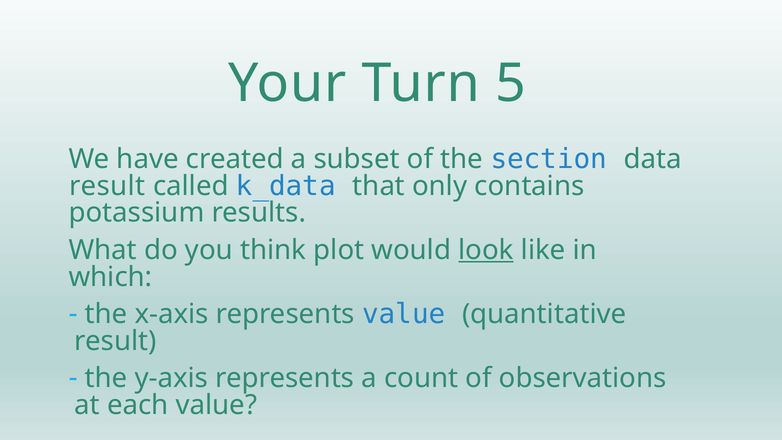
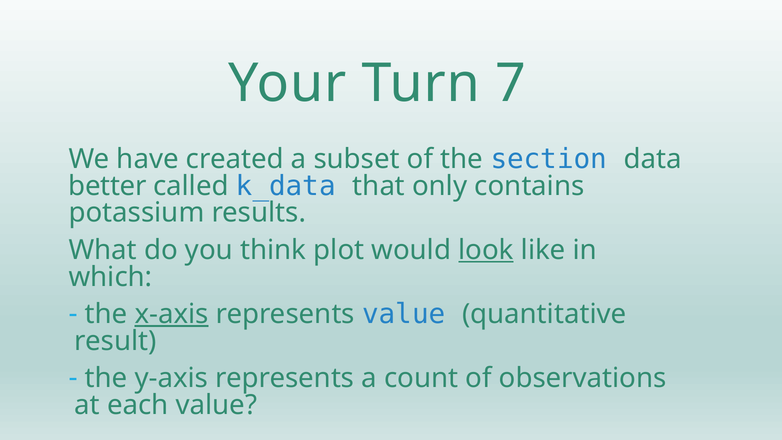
5: 5 -> 7
result at (107, 186): result -> better
x-axis underline: none -> present
